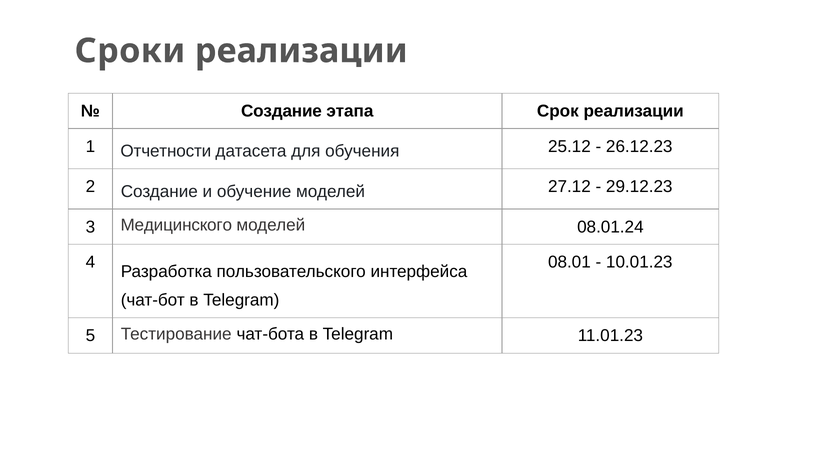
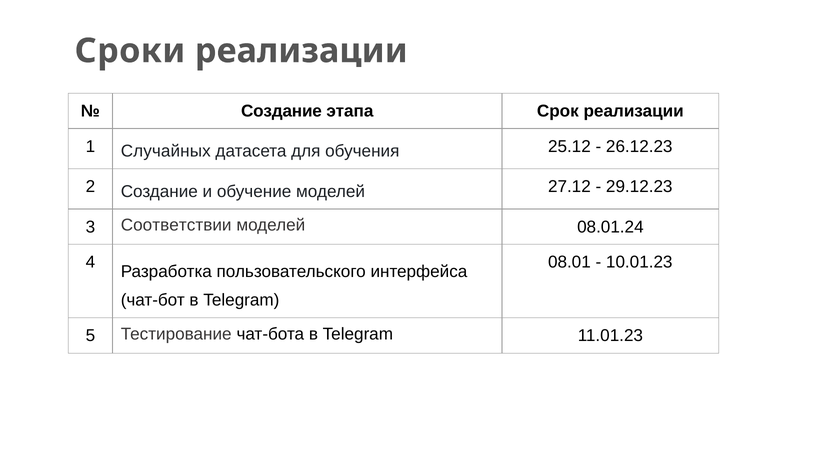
Отчетности: Отчетности -> Случайных
Медицинского: Медицинского -> Соответствии
